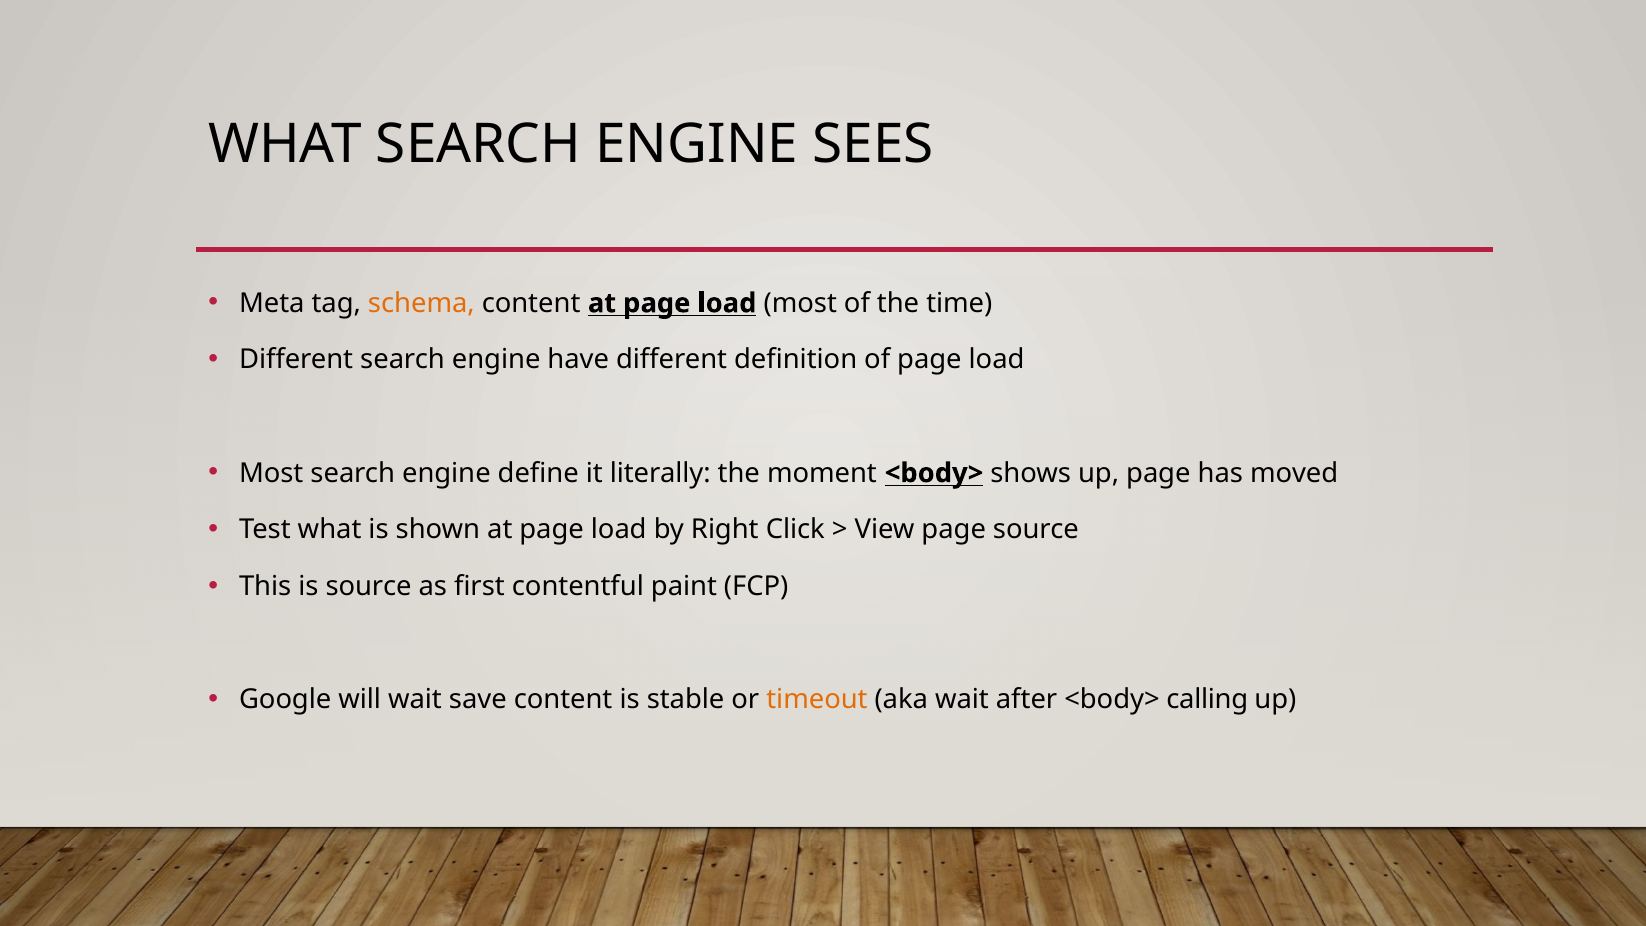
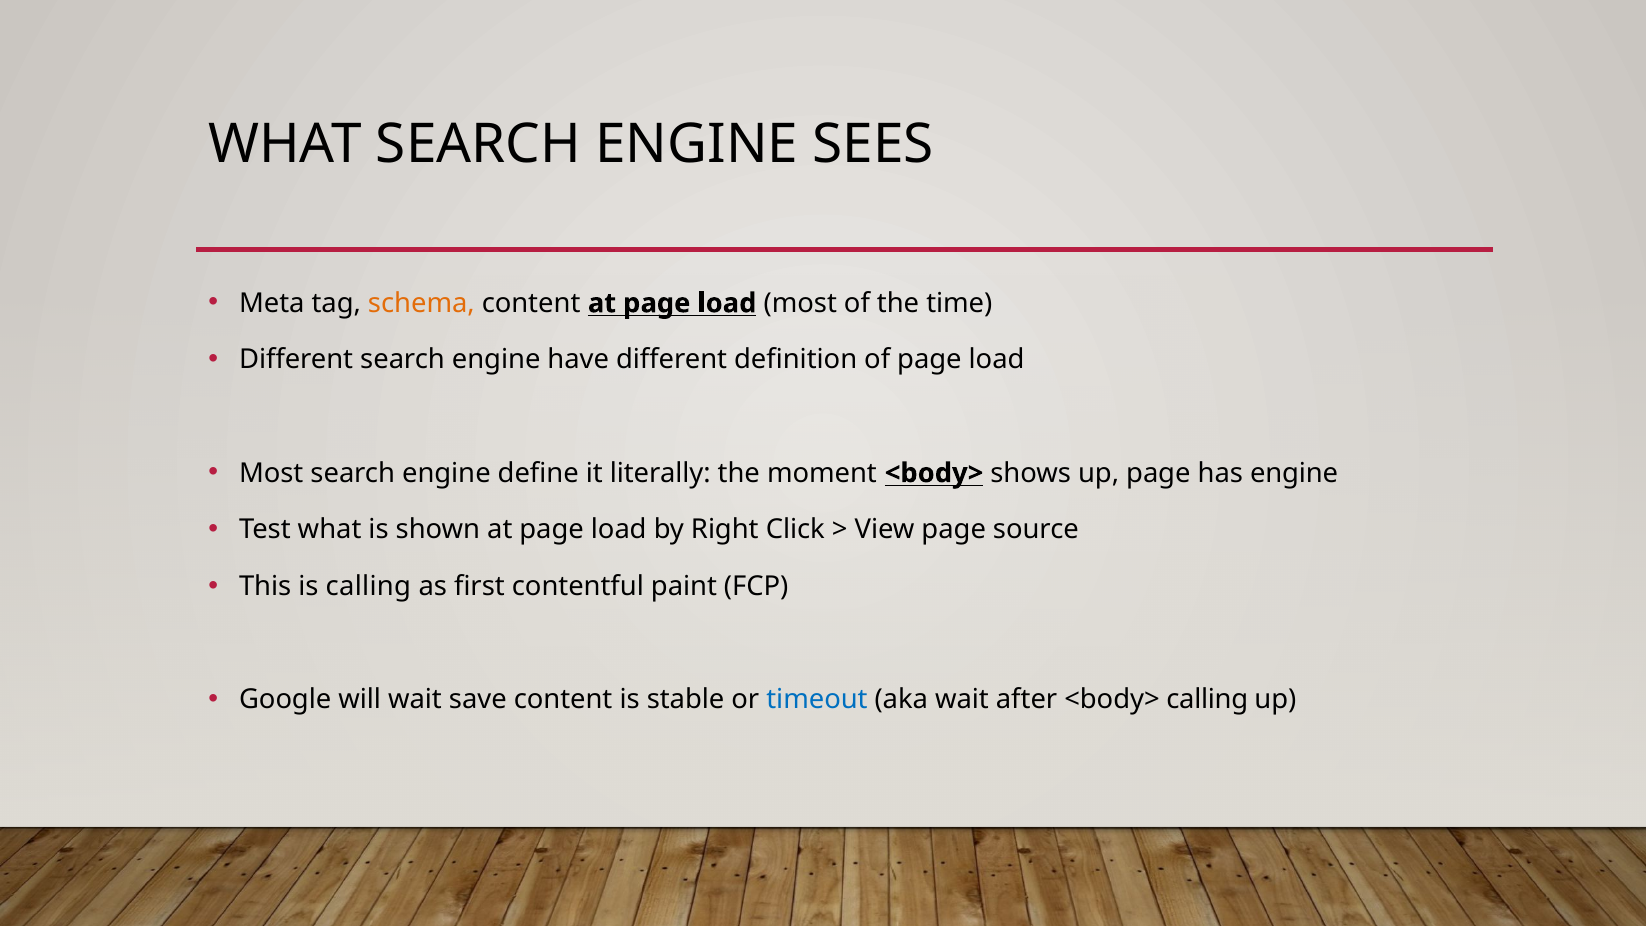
has moved: moved -> engine
is source: source -> calling
timeout colour: orange -> blue
